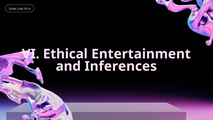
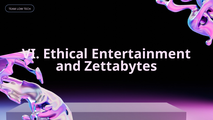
Inferences: Inferences -> Zettabytes
